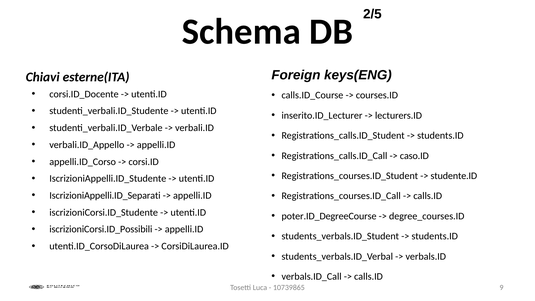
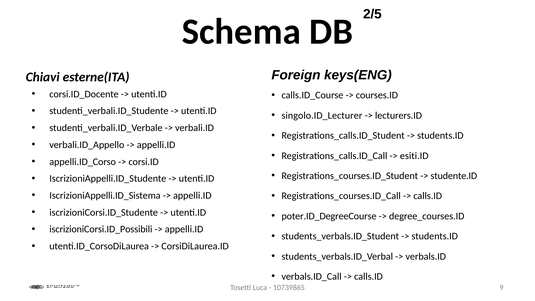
inserito.ID_Lecturer: inserito.ID_Lecturer -> singolo.ID_Lecturer
caso.ID: caso.ID -> esiti.ID
IscrizioniAppelli.ID_Separati: IscrizioniAppelli.ID_Separati -> IscrizioniAppelli.ID_Sistema
